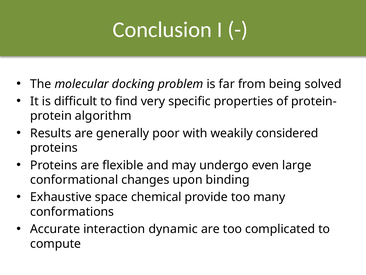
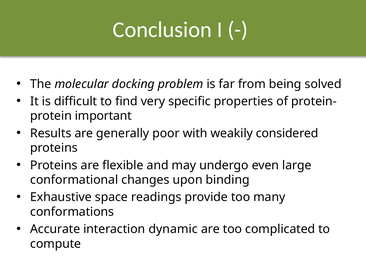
algorithm: algorithm -> important
chemical: chemical -> readings
